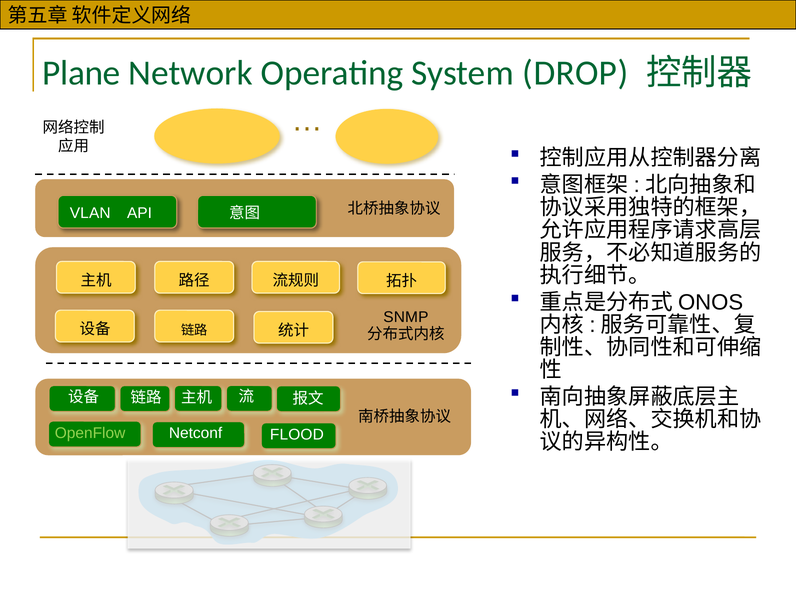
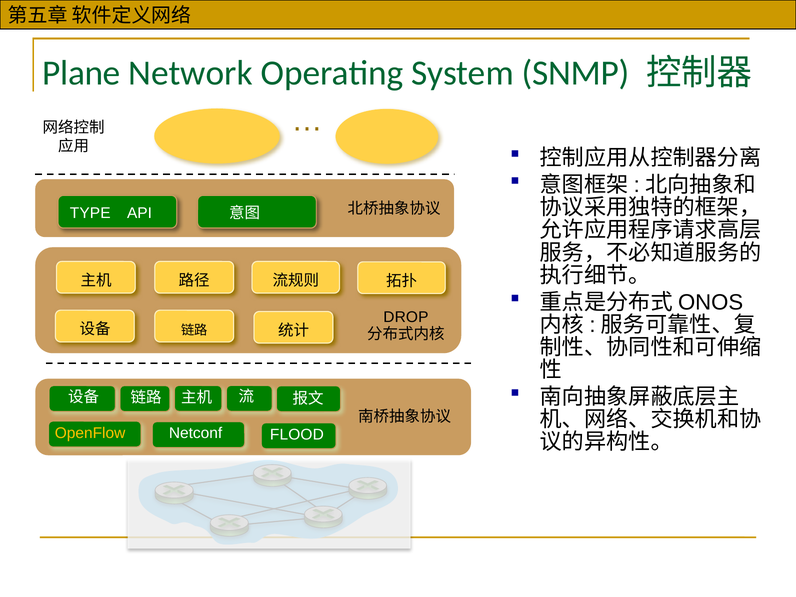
DROP: DROP -> SNMP
VLAN: VLAN -> TYPE
SNMP: SNMP -> DROP
OpenFlow colour: light green -> yellow
